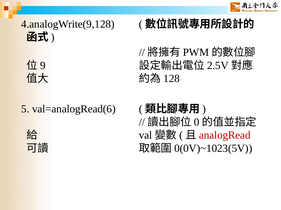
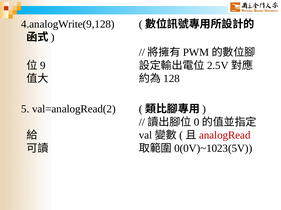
val=analogRead(6: val=analogRead(6 -> val=analogRead(2
